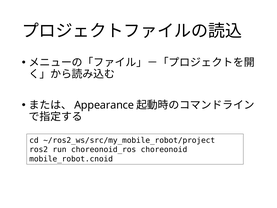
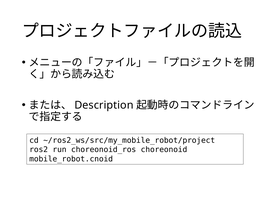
Appearance: Appearance -> Description
